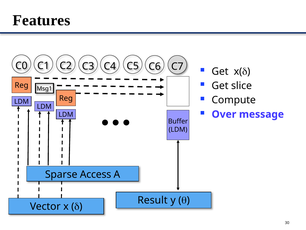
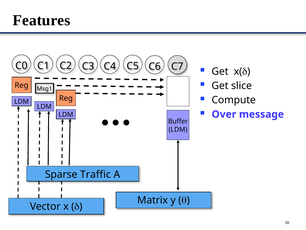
Access: Access -> Traffic
Result: Result -> Matrix
